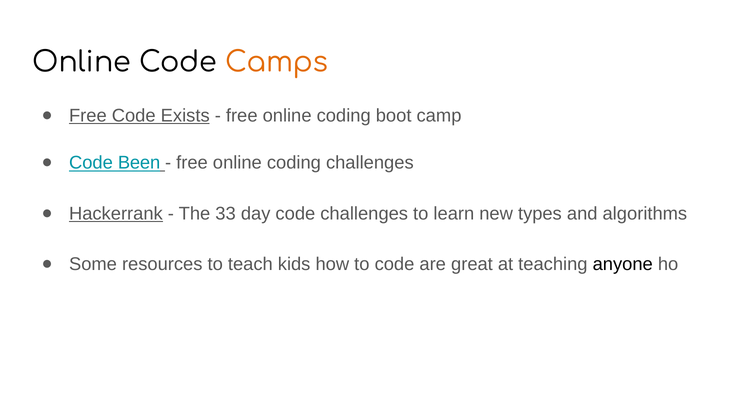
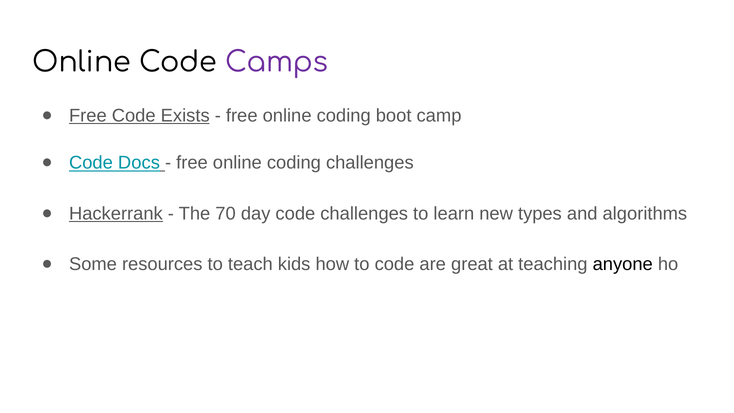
Camps colour: orange -> purple
Been: Been -> Docs
33: 33 -> 70
